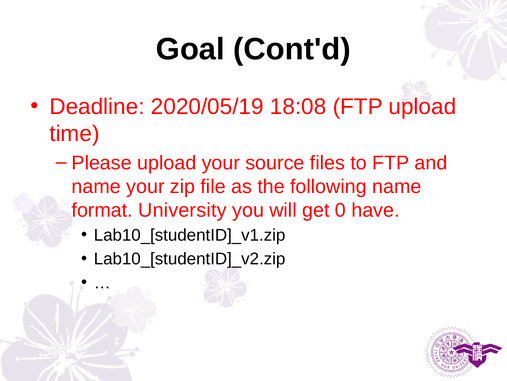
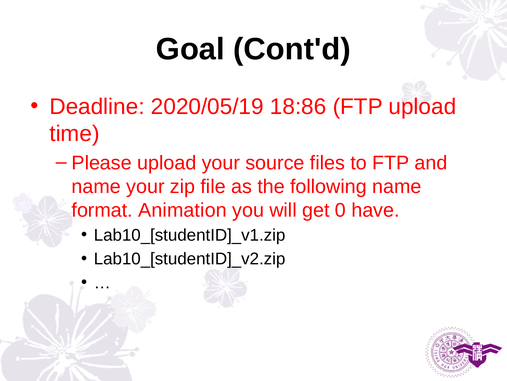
18:08: 18:08 -> 18:86
University: University -> Animation
